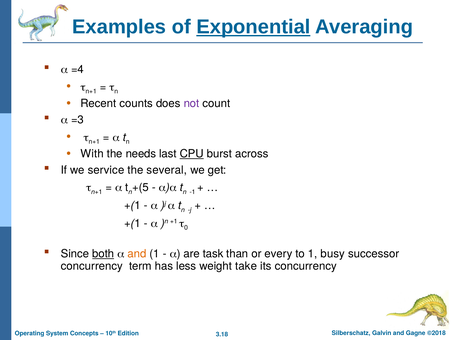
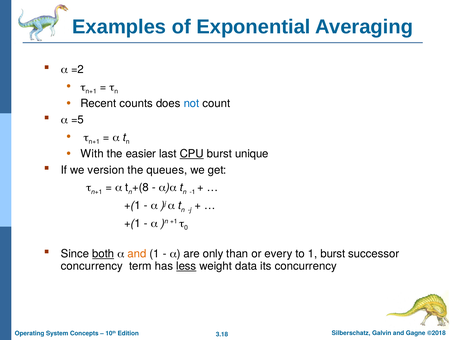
Exponential underline: present -> none
=4: =4 -> =2
not colour: purple -> blue
=3: =3 -> =5
needs: needs -> easier
across: across -> unique
service: service -> version
several: several -> queues
+(5: +(5 -> +(8
task: task -> only
1 busy: busy -> burst
less underline: none -> present
take: take -> data
